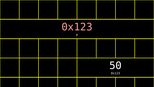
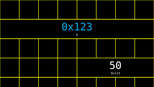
0x123 at (77, 27) colour: pink -> light blue
